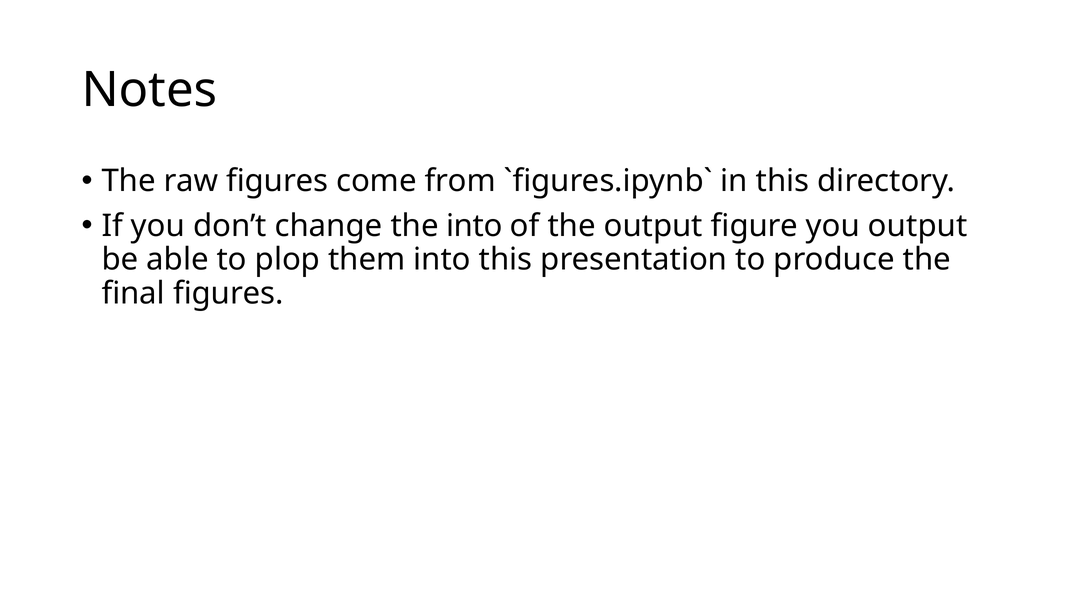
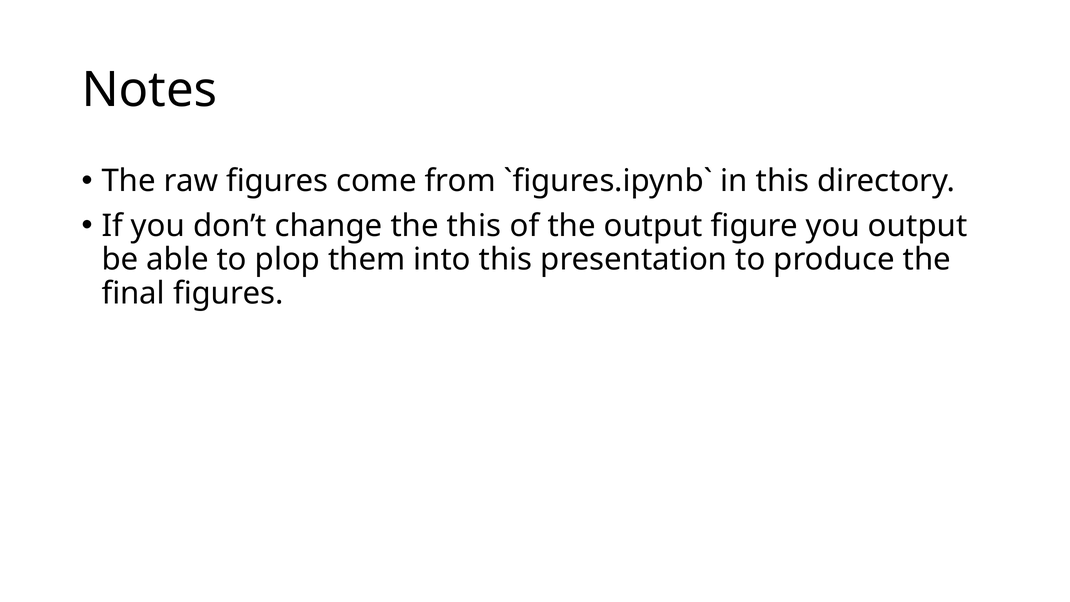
the into: into -> this
